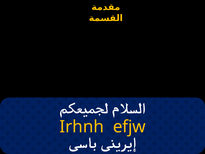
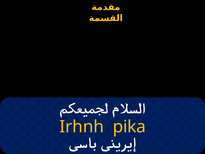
efjw: efjw -> pika
